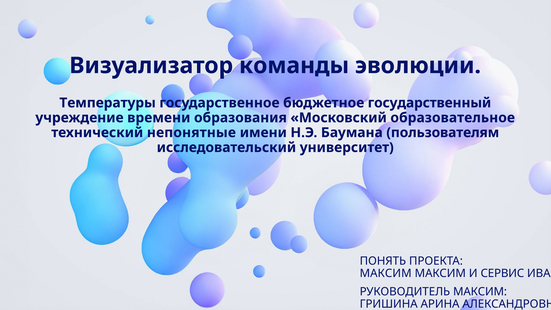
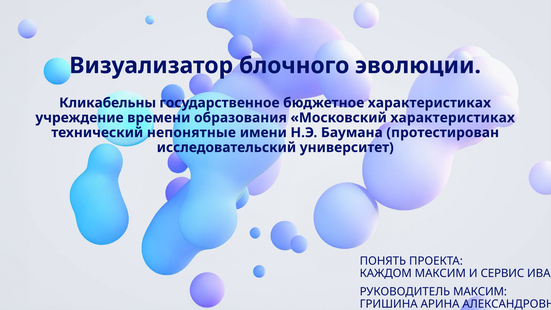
команды: команды -> блочного
Температуры: Температуры -> Кликабельны
бюджетное государственный: государственный -> характеристиках
Московский образовательное: образовательное -> характеристиках
пользователям: пользователям -> протестирован
МАКСИМ at (386, 273): МАКСИМ -> КАЖДОМ
